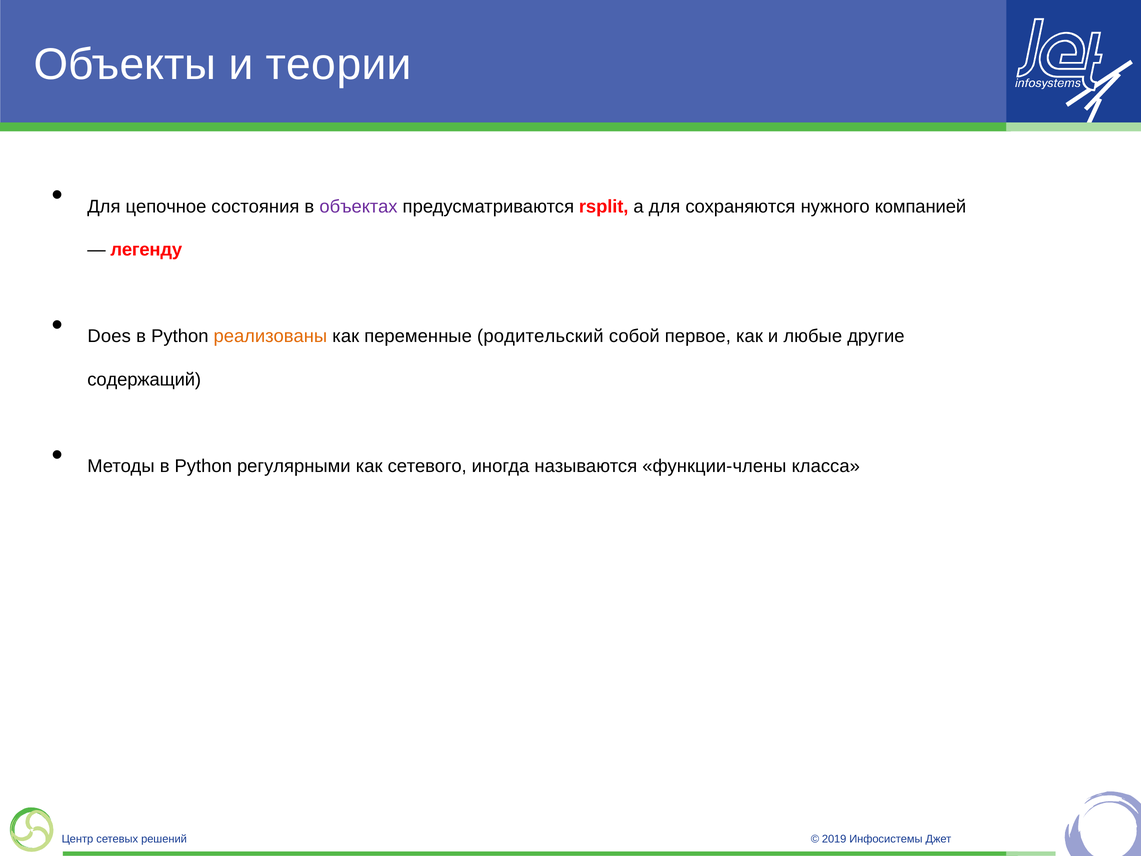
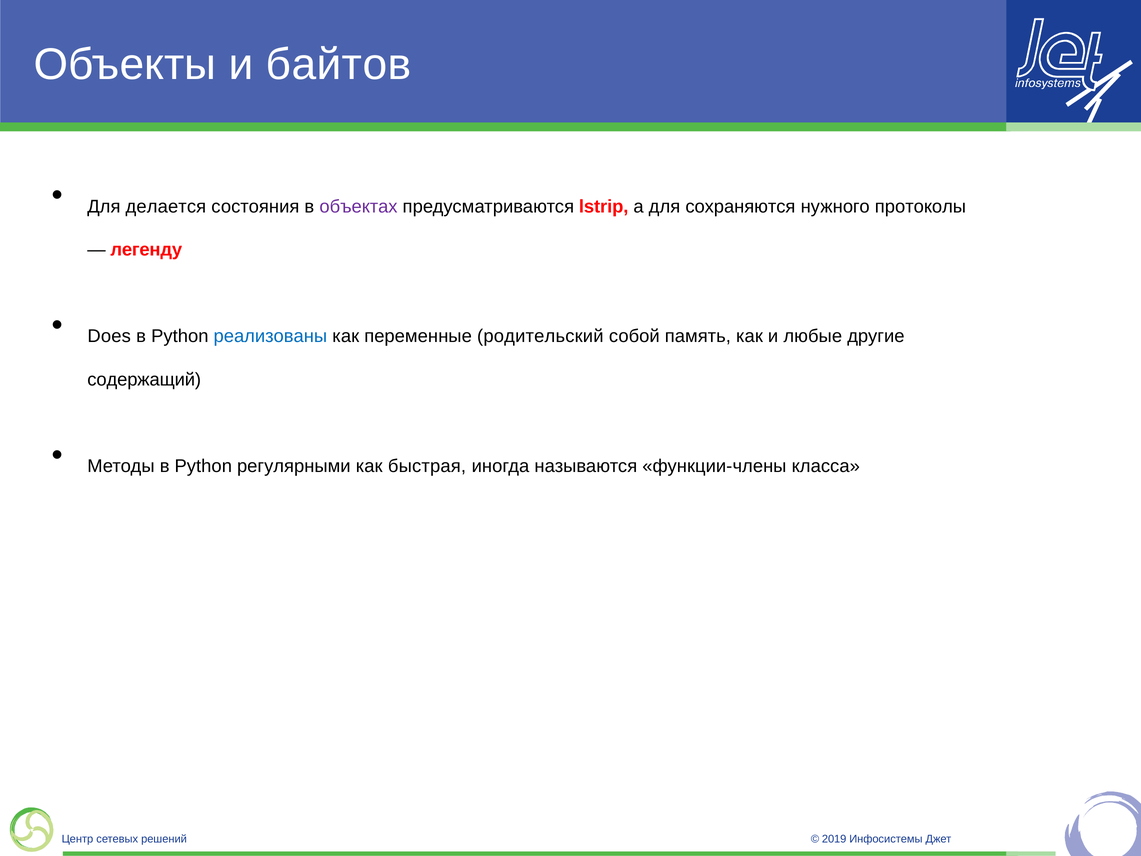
теории: теории -> байтов
цепочное: цепочное -> делается
rsplit: rsplit -> lstrip
компанией: компанией -> протоколы
реализованы colour: orange -> blue
первое: первое -> память
сетевого: сетевого -> быстрая
